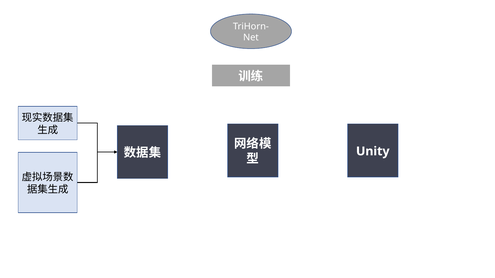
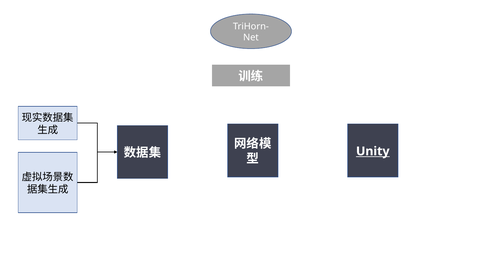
Unity underline: none -> present
